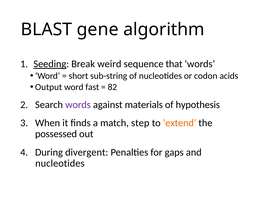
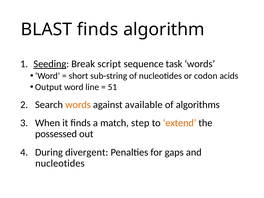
BLAST gene: gene -> finds
weird: weird -> script
that: that -> task
fast: fast -> line
82: 82 -> 51
words at (78, 105) colour: purple -> orange
materials: materials -> available
hypothesis: hypothesis -> algorithms
